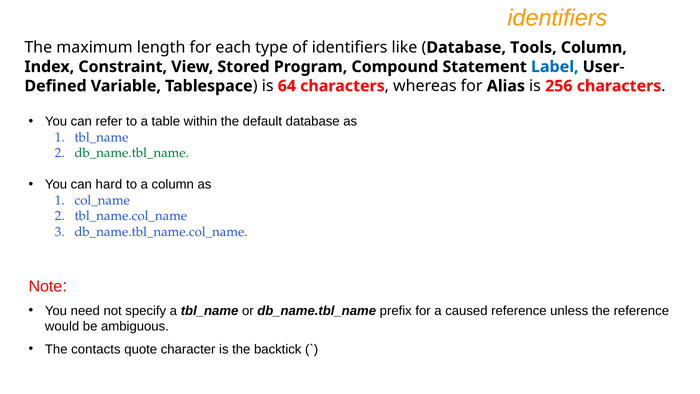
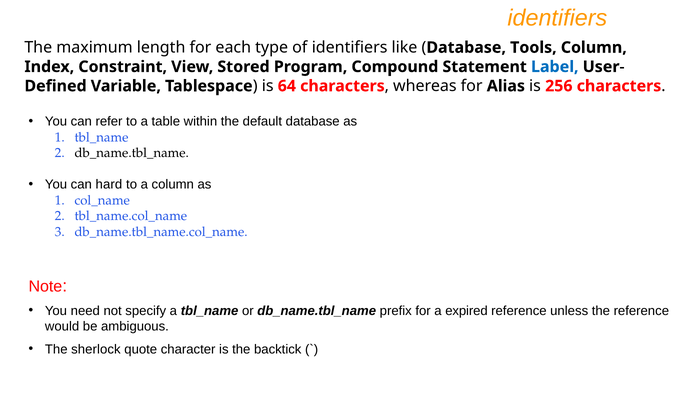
db_name.tbl_name at (132, 153) colour: green -> black
caused: caused -> expired
contacts: contacts -> sherlock
